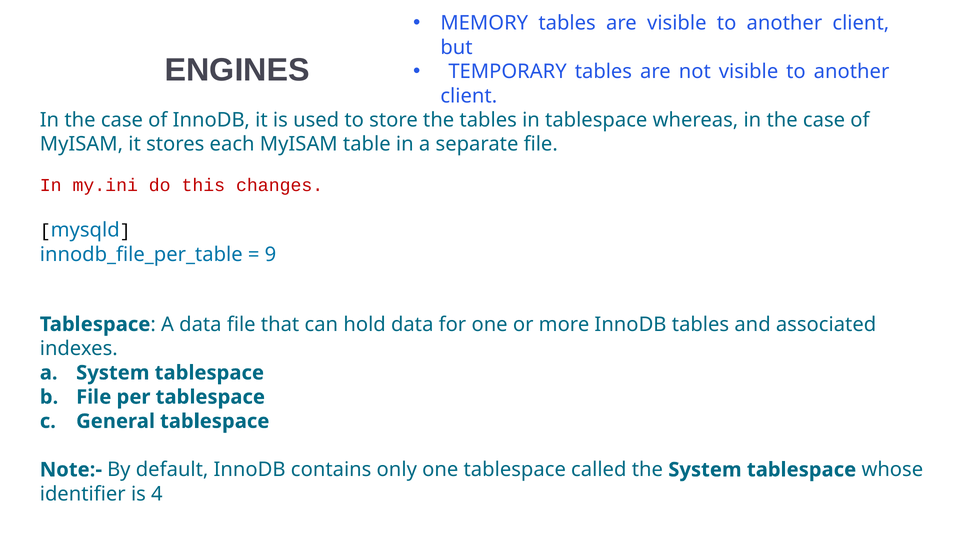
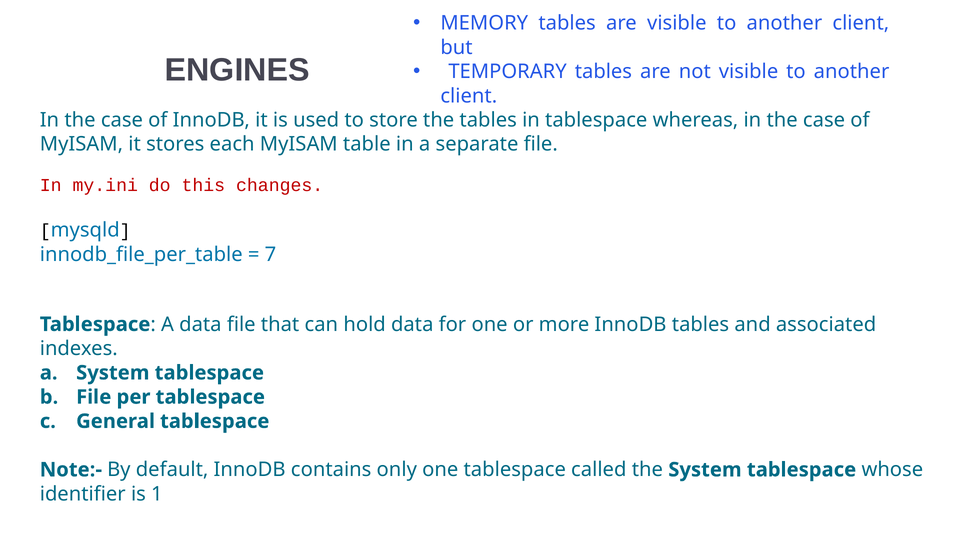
9: 9 -> 7
4: 4 -> 1
